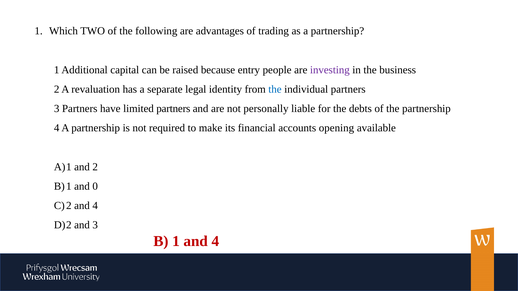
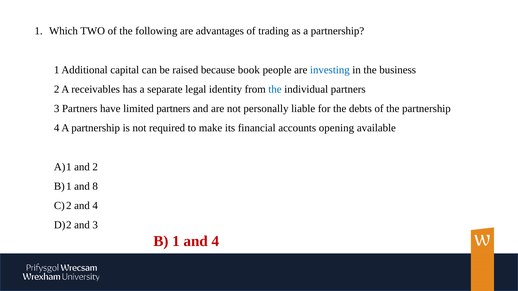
entry: entry -> book
investing colour: purple -> blue
revaluation: revaluation -> receivables
0: 0 -> 8
